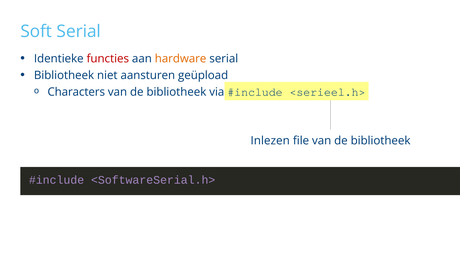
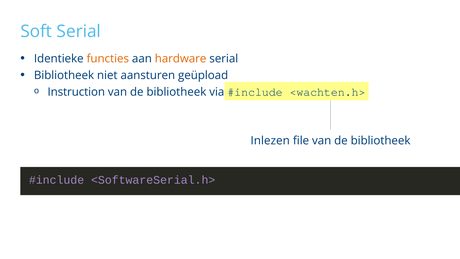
functies colour: red -> orange
Characters: Characters -> Instruction
<serieel.h>: <serieel.h> -> <wachten.h>
